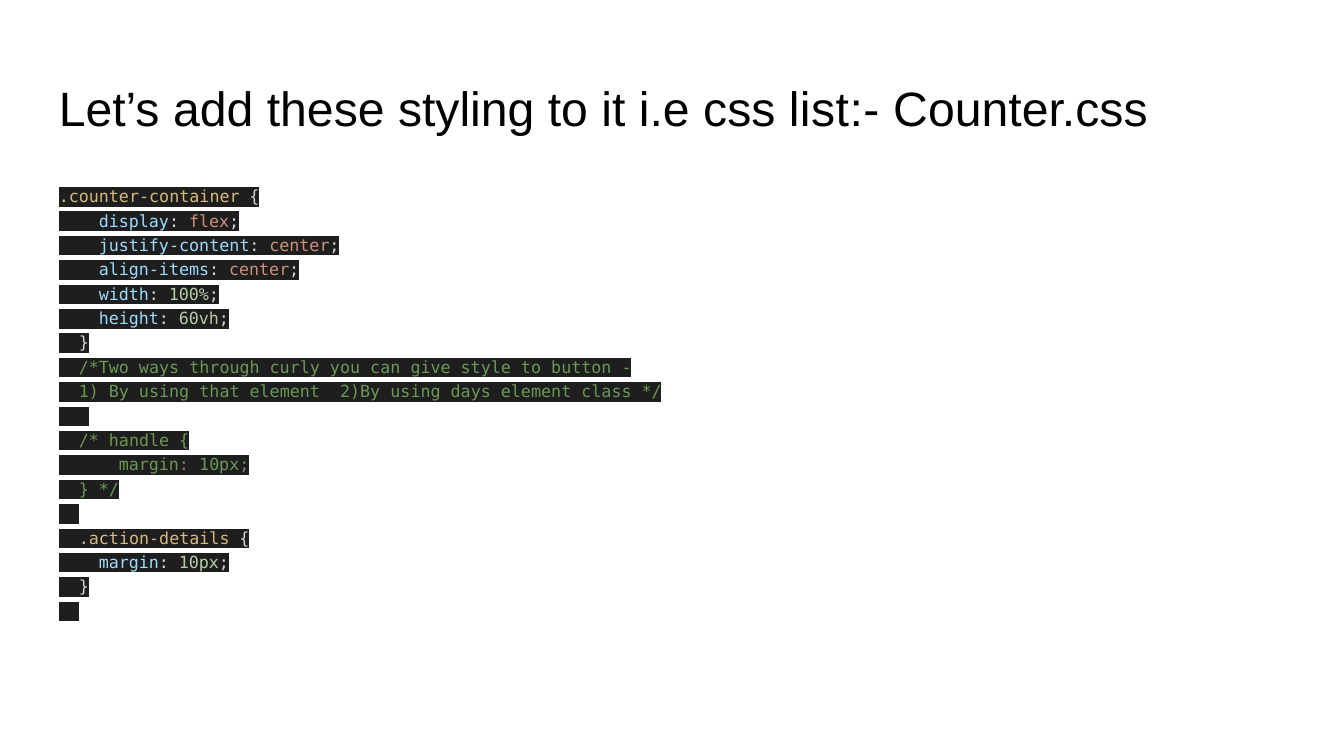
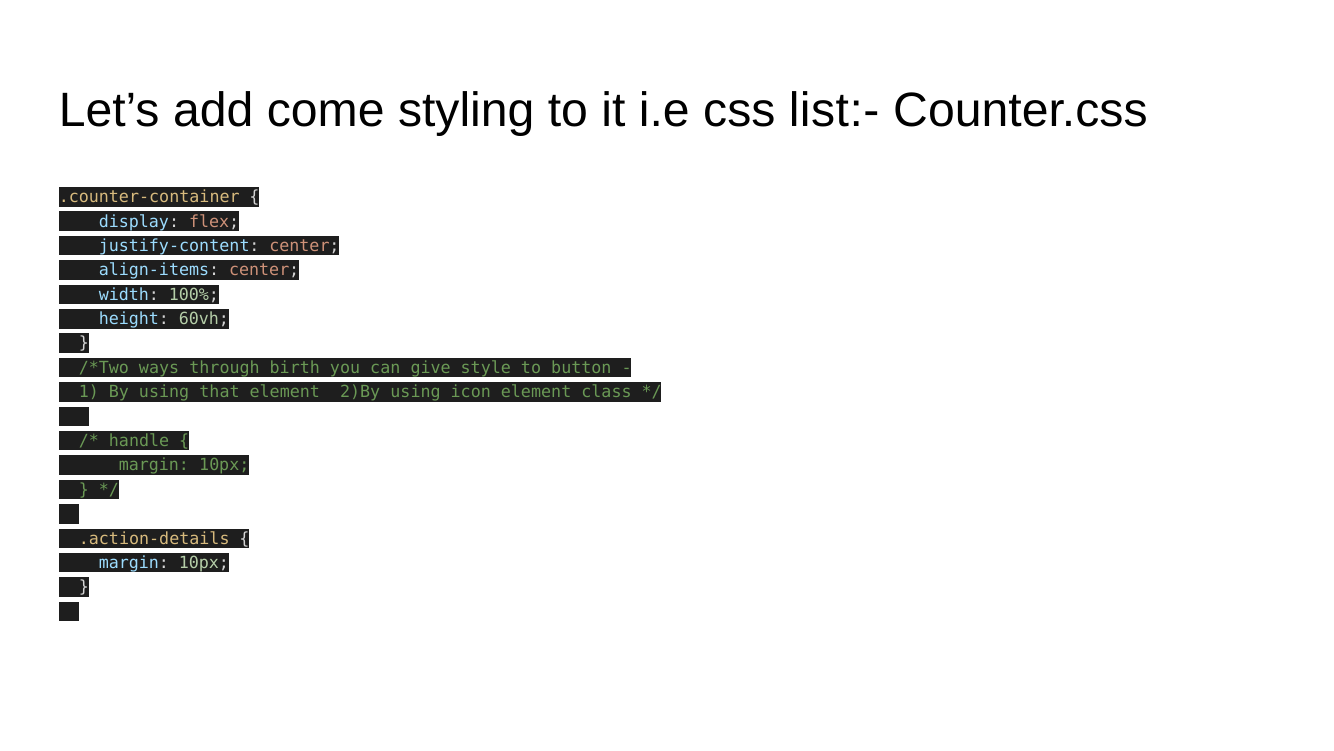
these: these -> come
curly: curly -> birth
days: days -> icon
